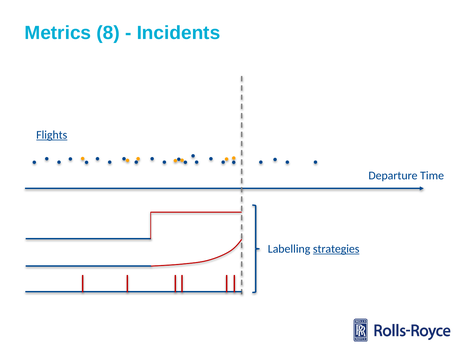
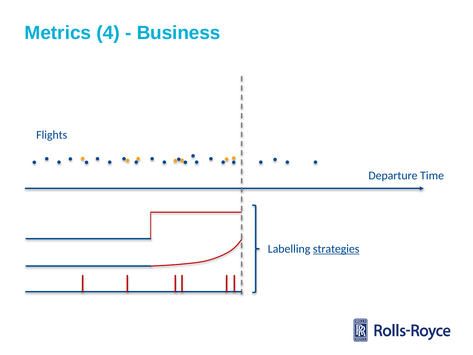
8: 8 -> 4
Incidents: Incidents -> Business
Flights underline: present -> none
